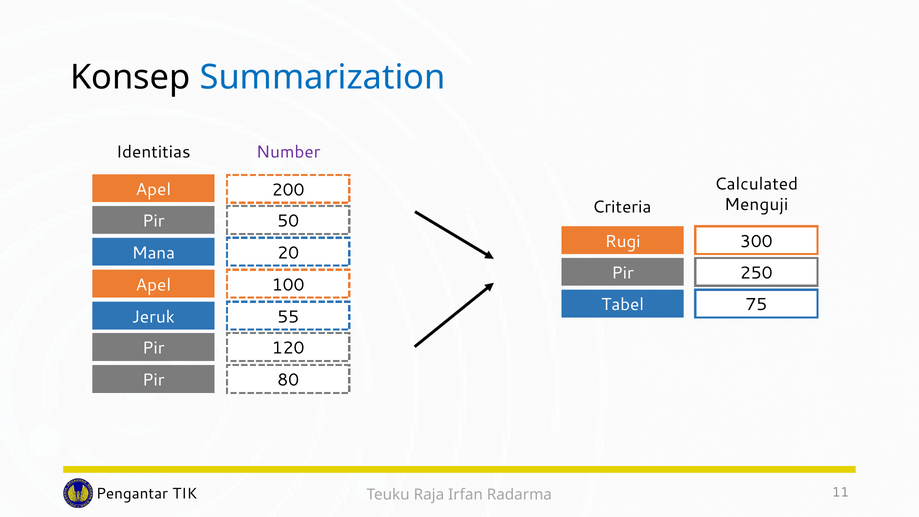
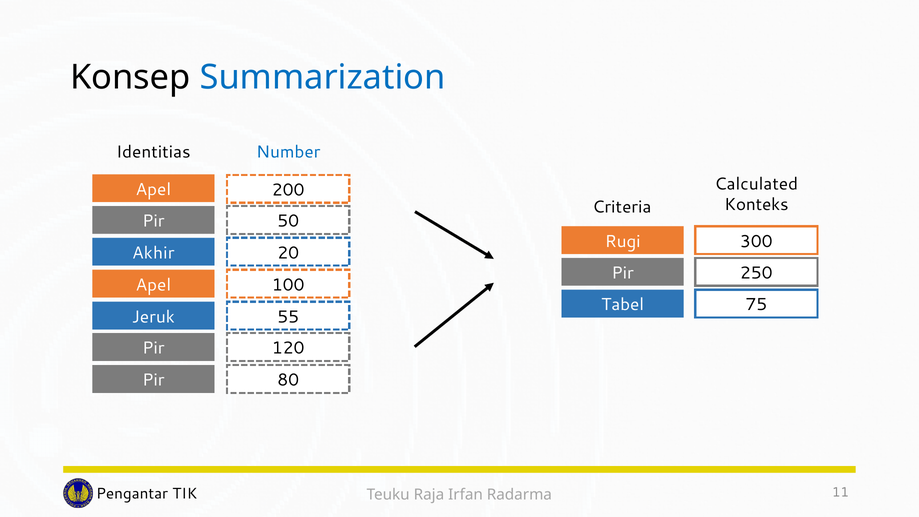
Number colour: purple -> blue
Menguji: Menguji -> Konteks
Mana: Mana -> Akhir
